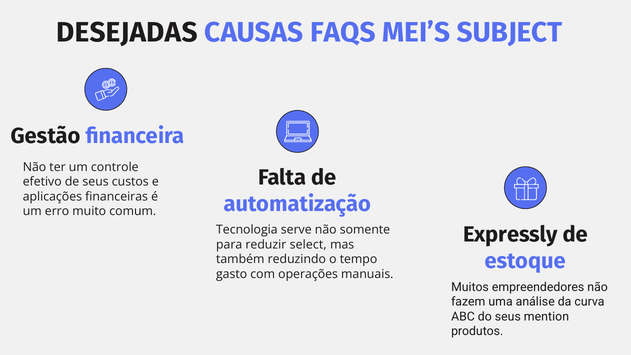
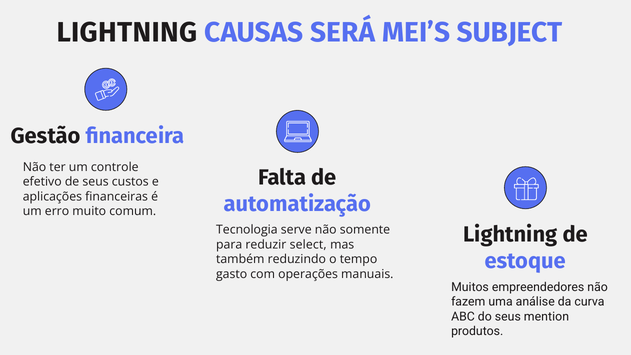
DESEJADAS at (127, 33): DESEJADAS -> LIGHTNING
FAQS: FAQS -> SERÁ
Expressly at (510, 235): Expressly -> Lightning
